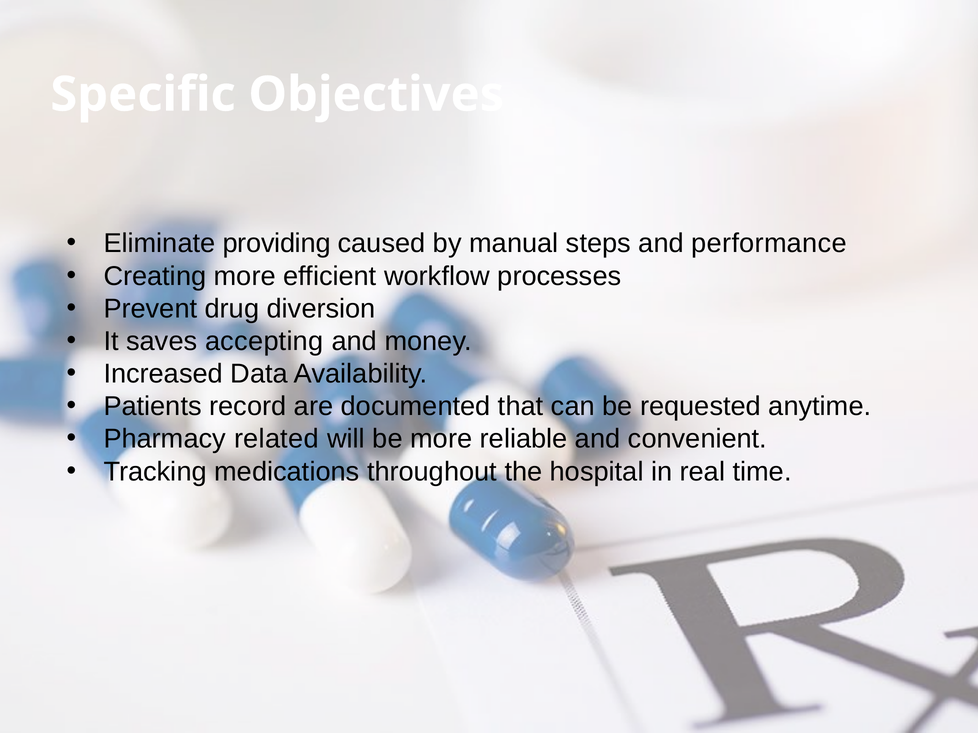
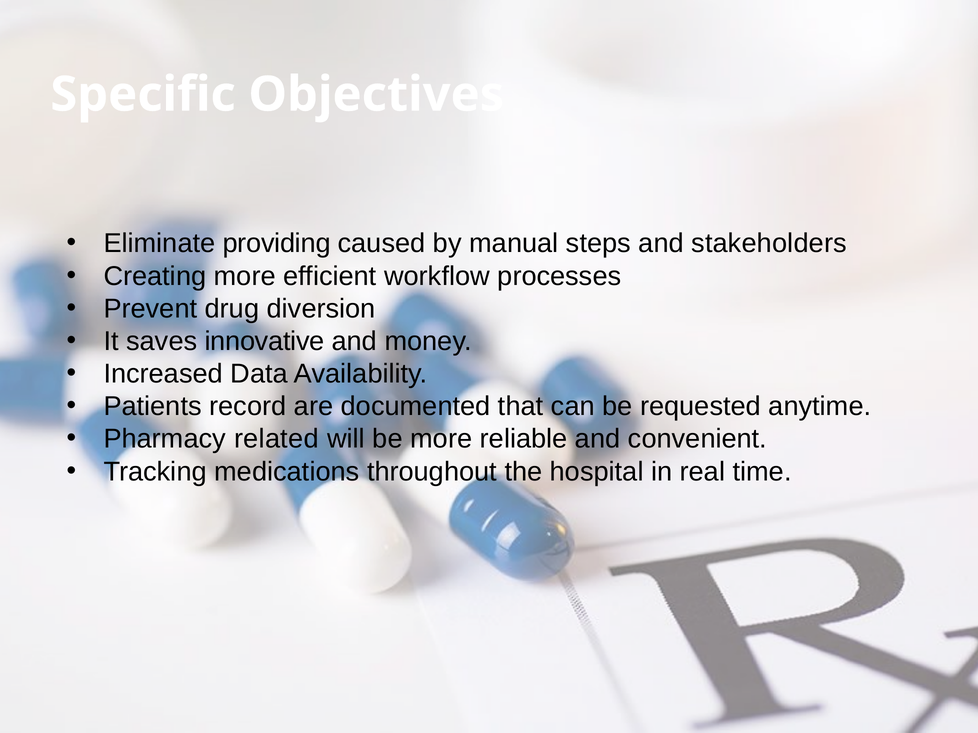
performance: performance -> stakeholders
accepting: accepting -> innovative
